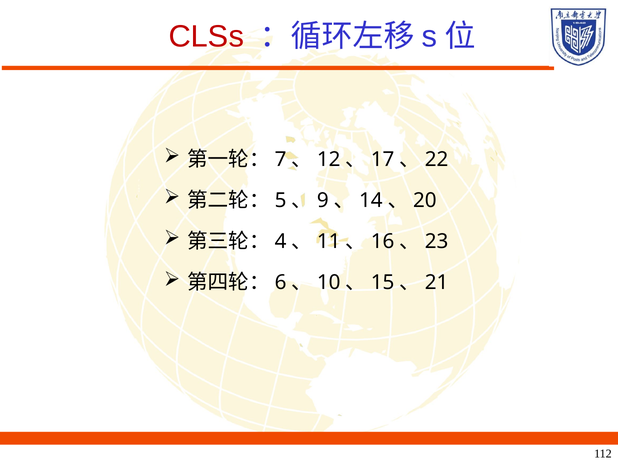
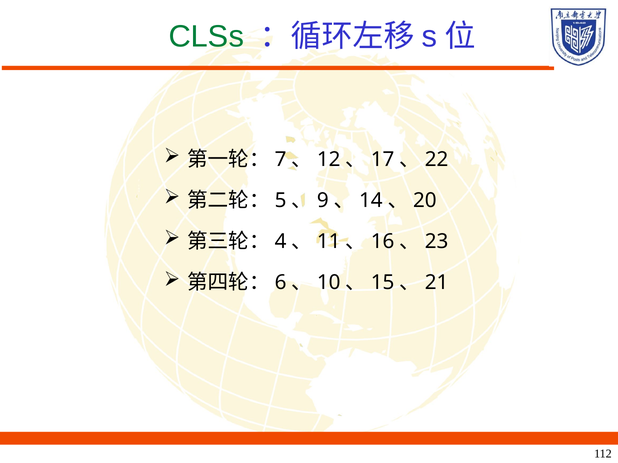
CLSs colour: red -> green
